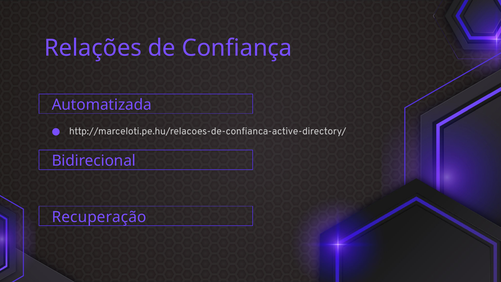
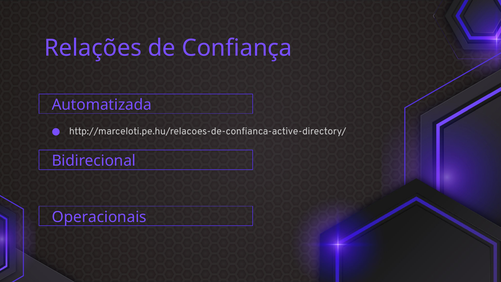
Recuperação: Recuperação -> Operacionais
